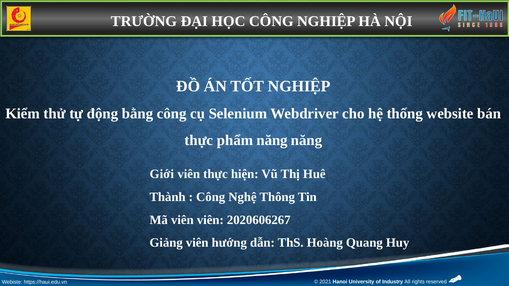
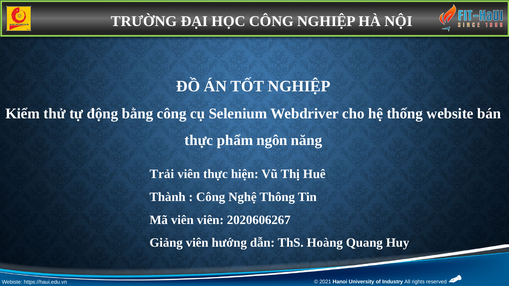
phẩm năng: năng -> ngôn
Giới: Giới -> Trải
